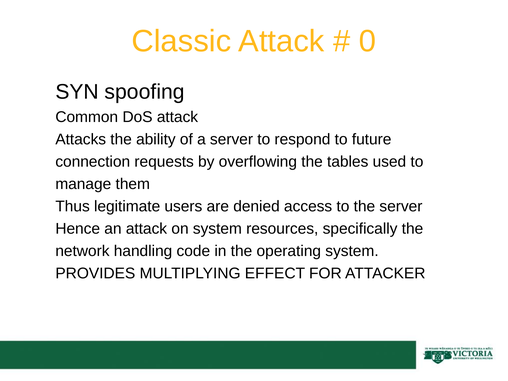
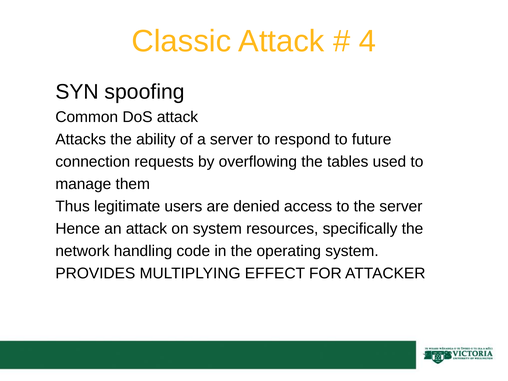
0: 0 -> 4
